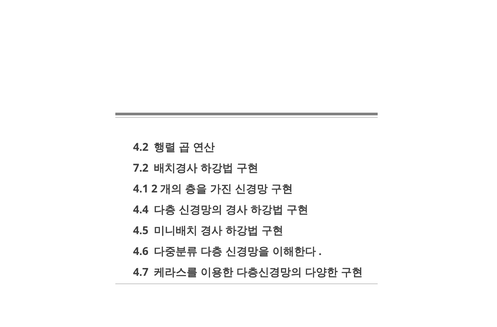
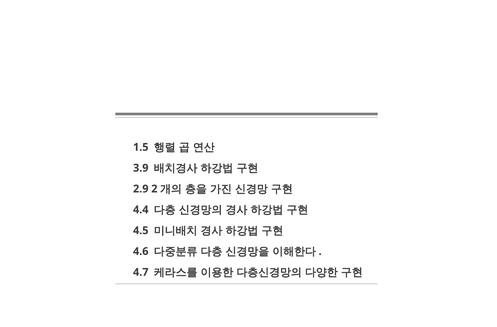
4.2: 4.2 -> 1.5
7.2: 7.2 -> 3.9
4.1: 4.1 -> 2.9
